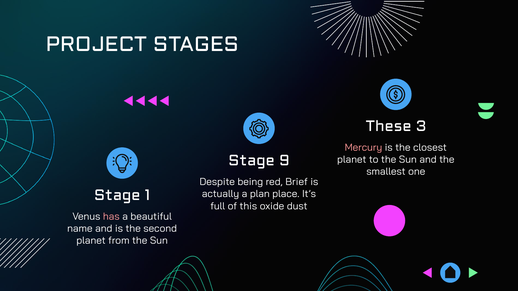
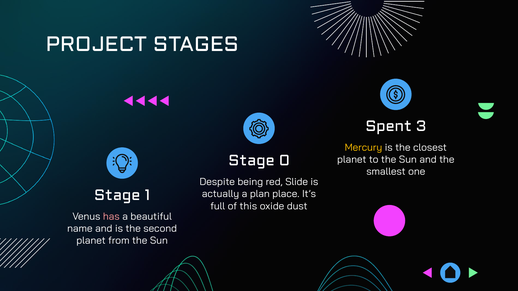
These: These -> Spent
Mercury colour: pink -> yellow
9: 9 -> 0
Brief: Brief -> Slide
